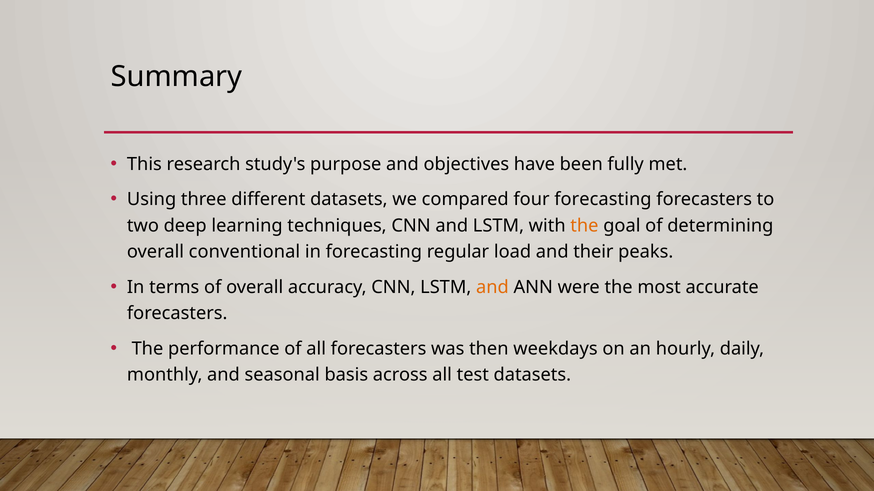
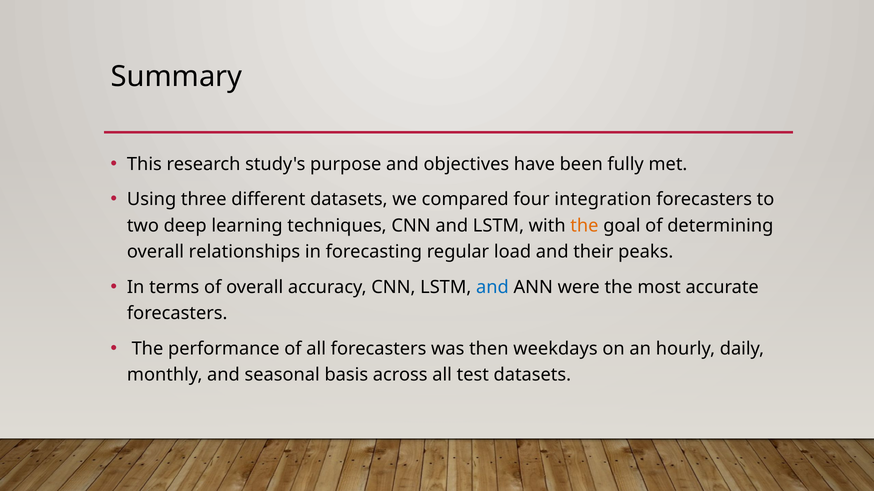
four forecasting: forecasting -> integration
conventional: conventional -> relationships
and at (492, 288) colour: orange -> blue
